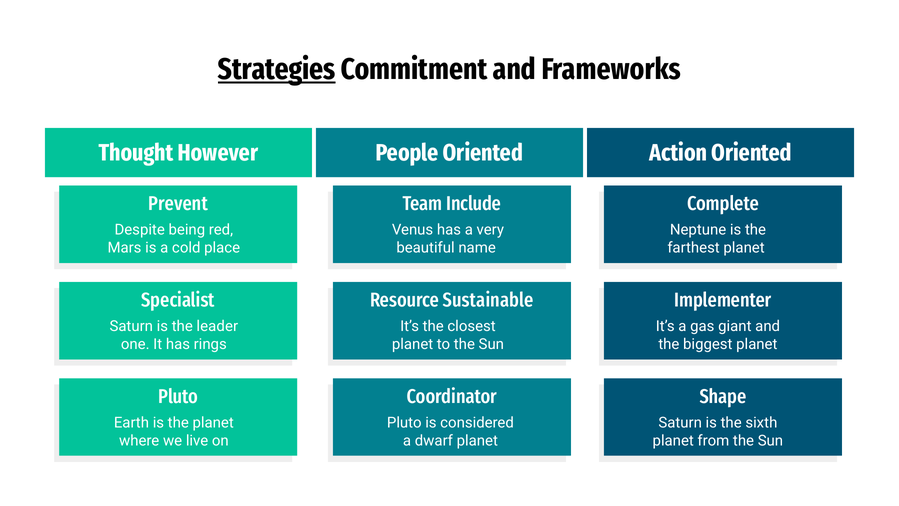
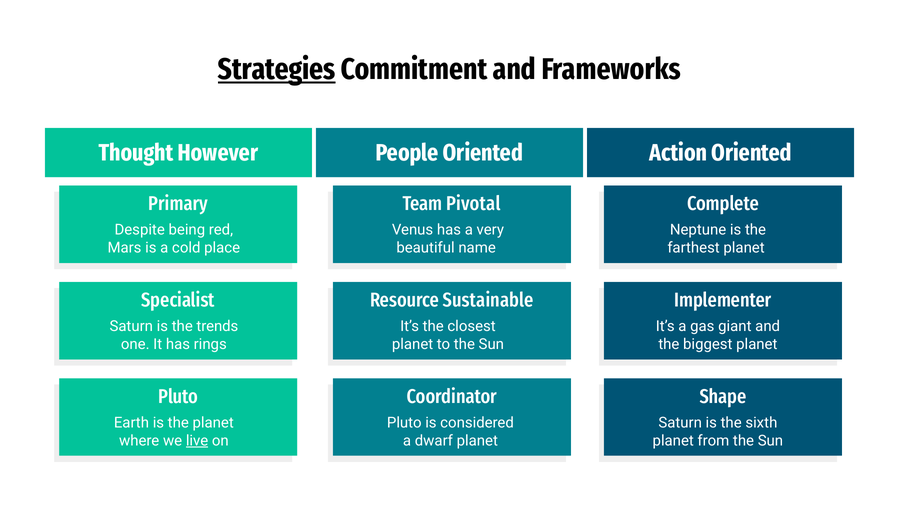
Prevent: Prevent -> Primary
Include: Include -> Pivotal
leader: leader -> trends
live underline: none -> present
